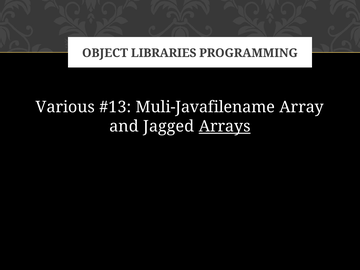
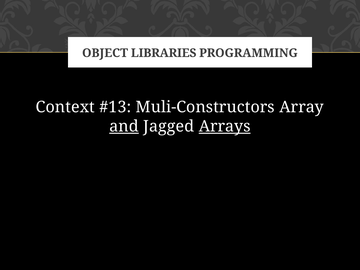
Various: Various -> Context
Muli-Javafilename: Muli-Javafilename -> Muli-Constructors
and underline: none -> present
